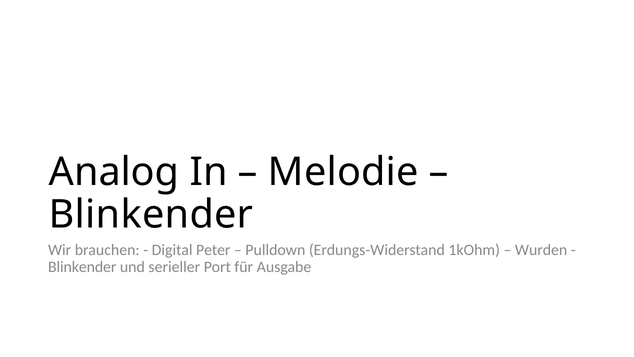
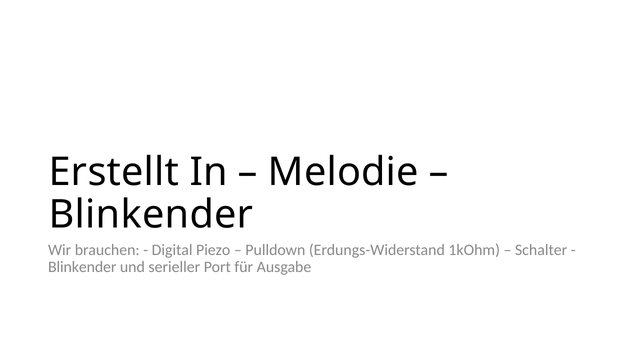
Analog: Analog -> Erstellt
Peter: Peter -> Piezo
Wurden: Wurden -> Schalter
